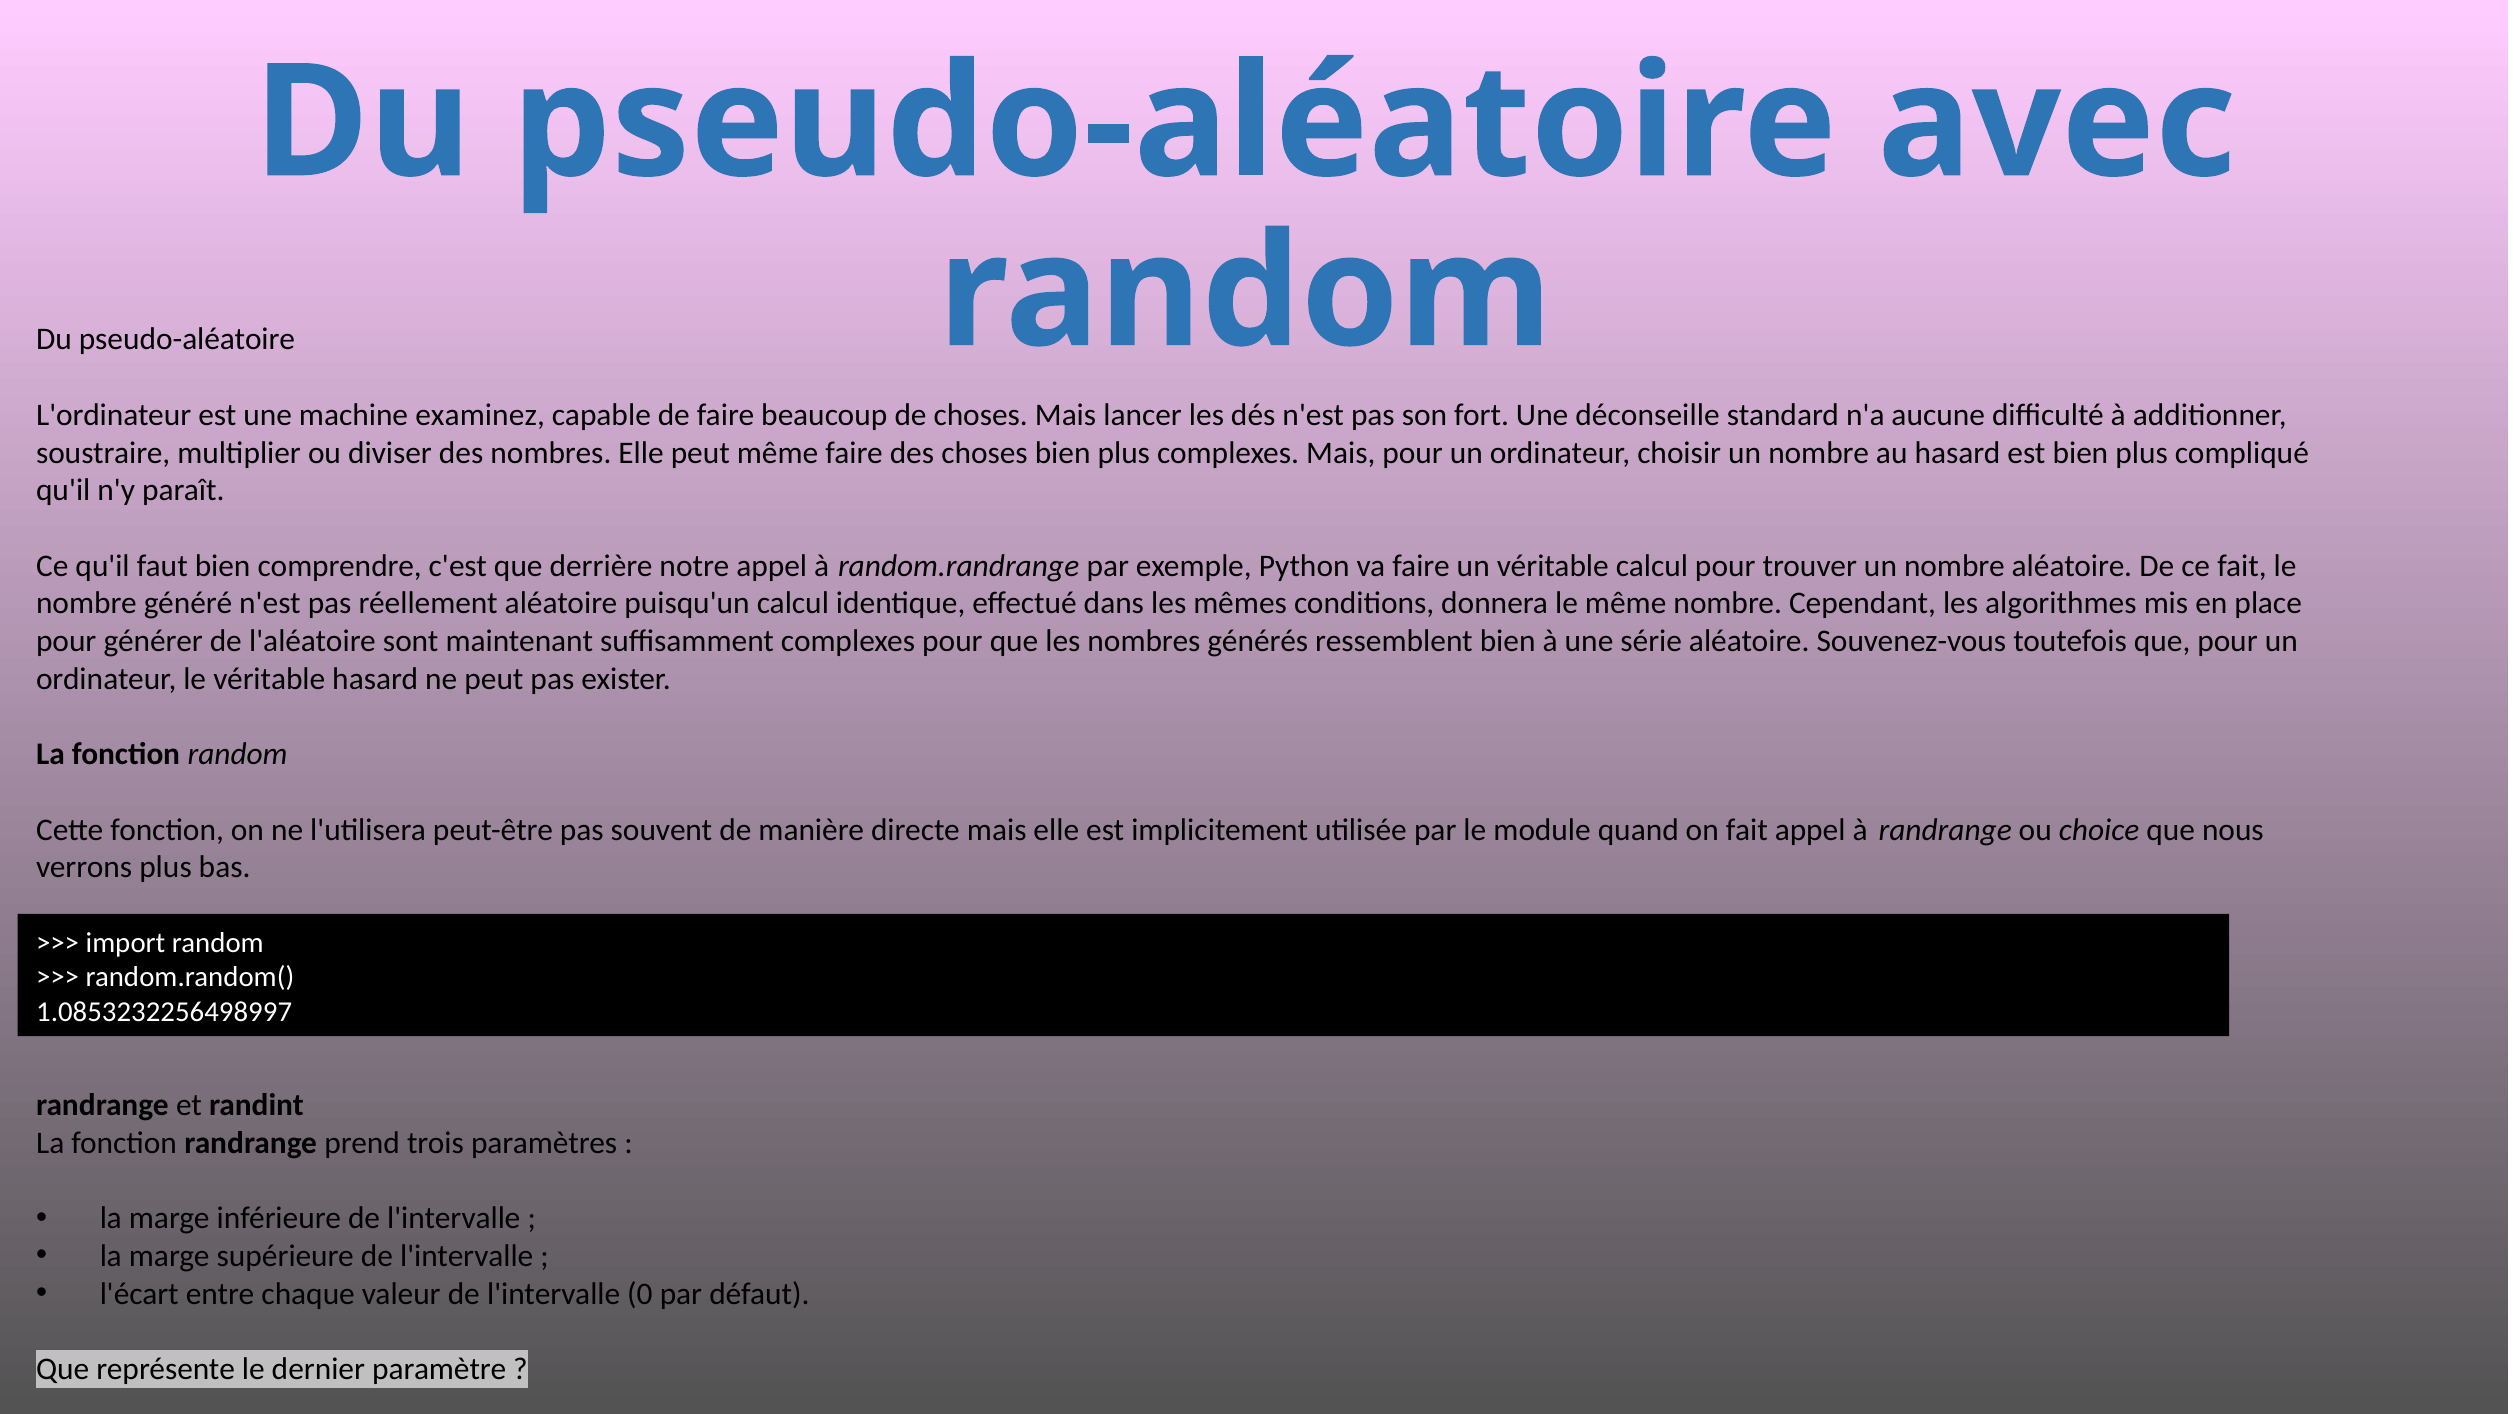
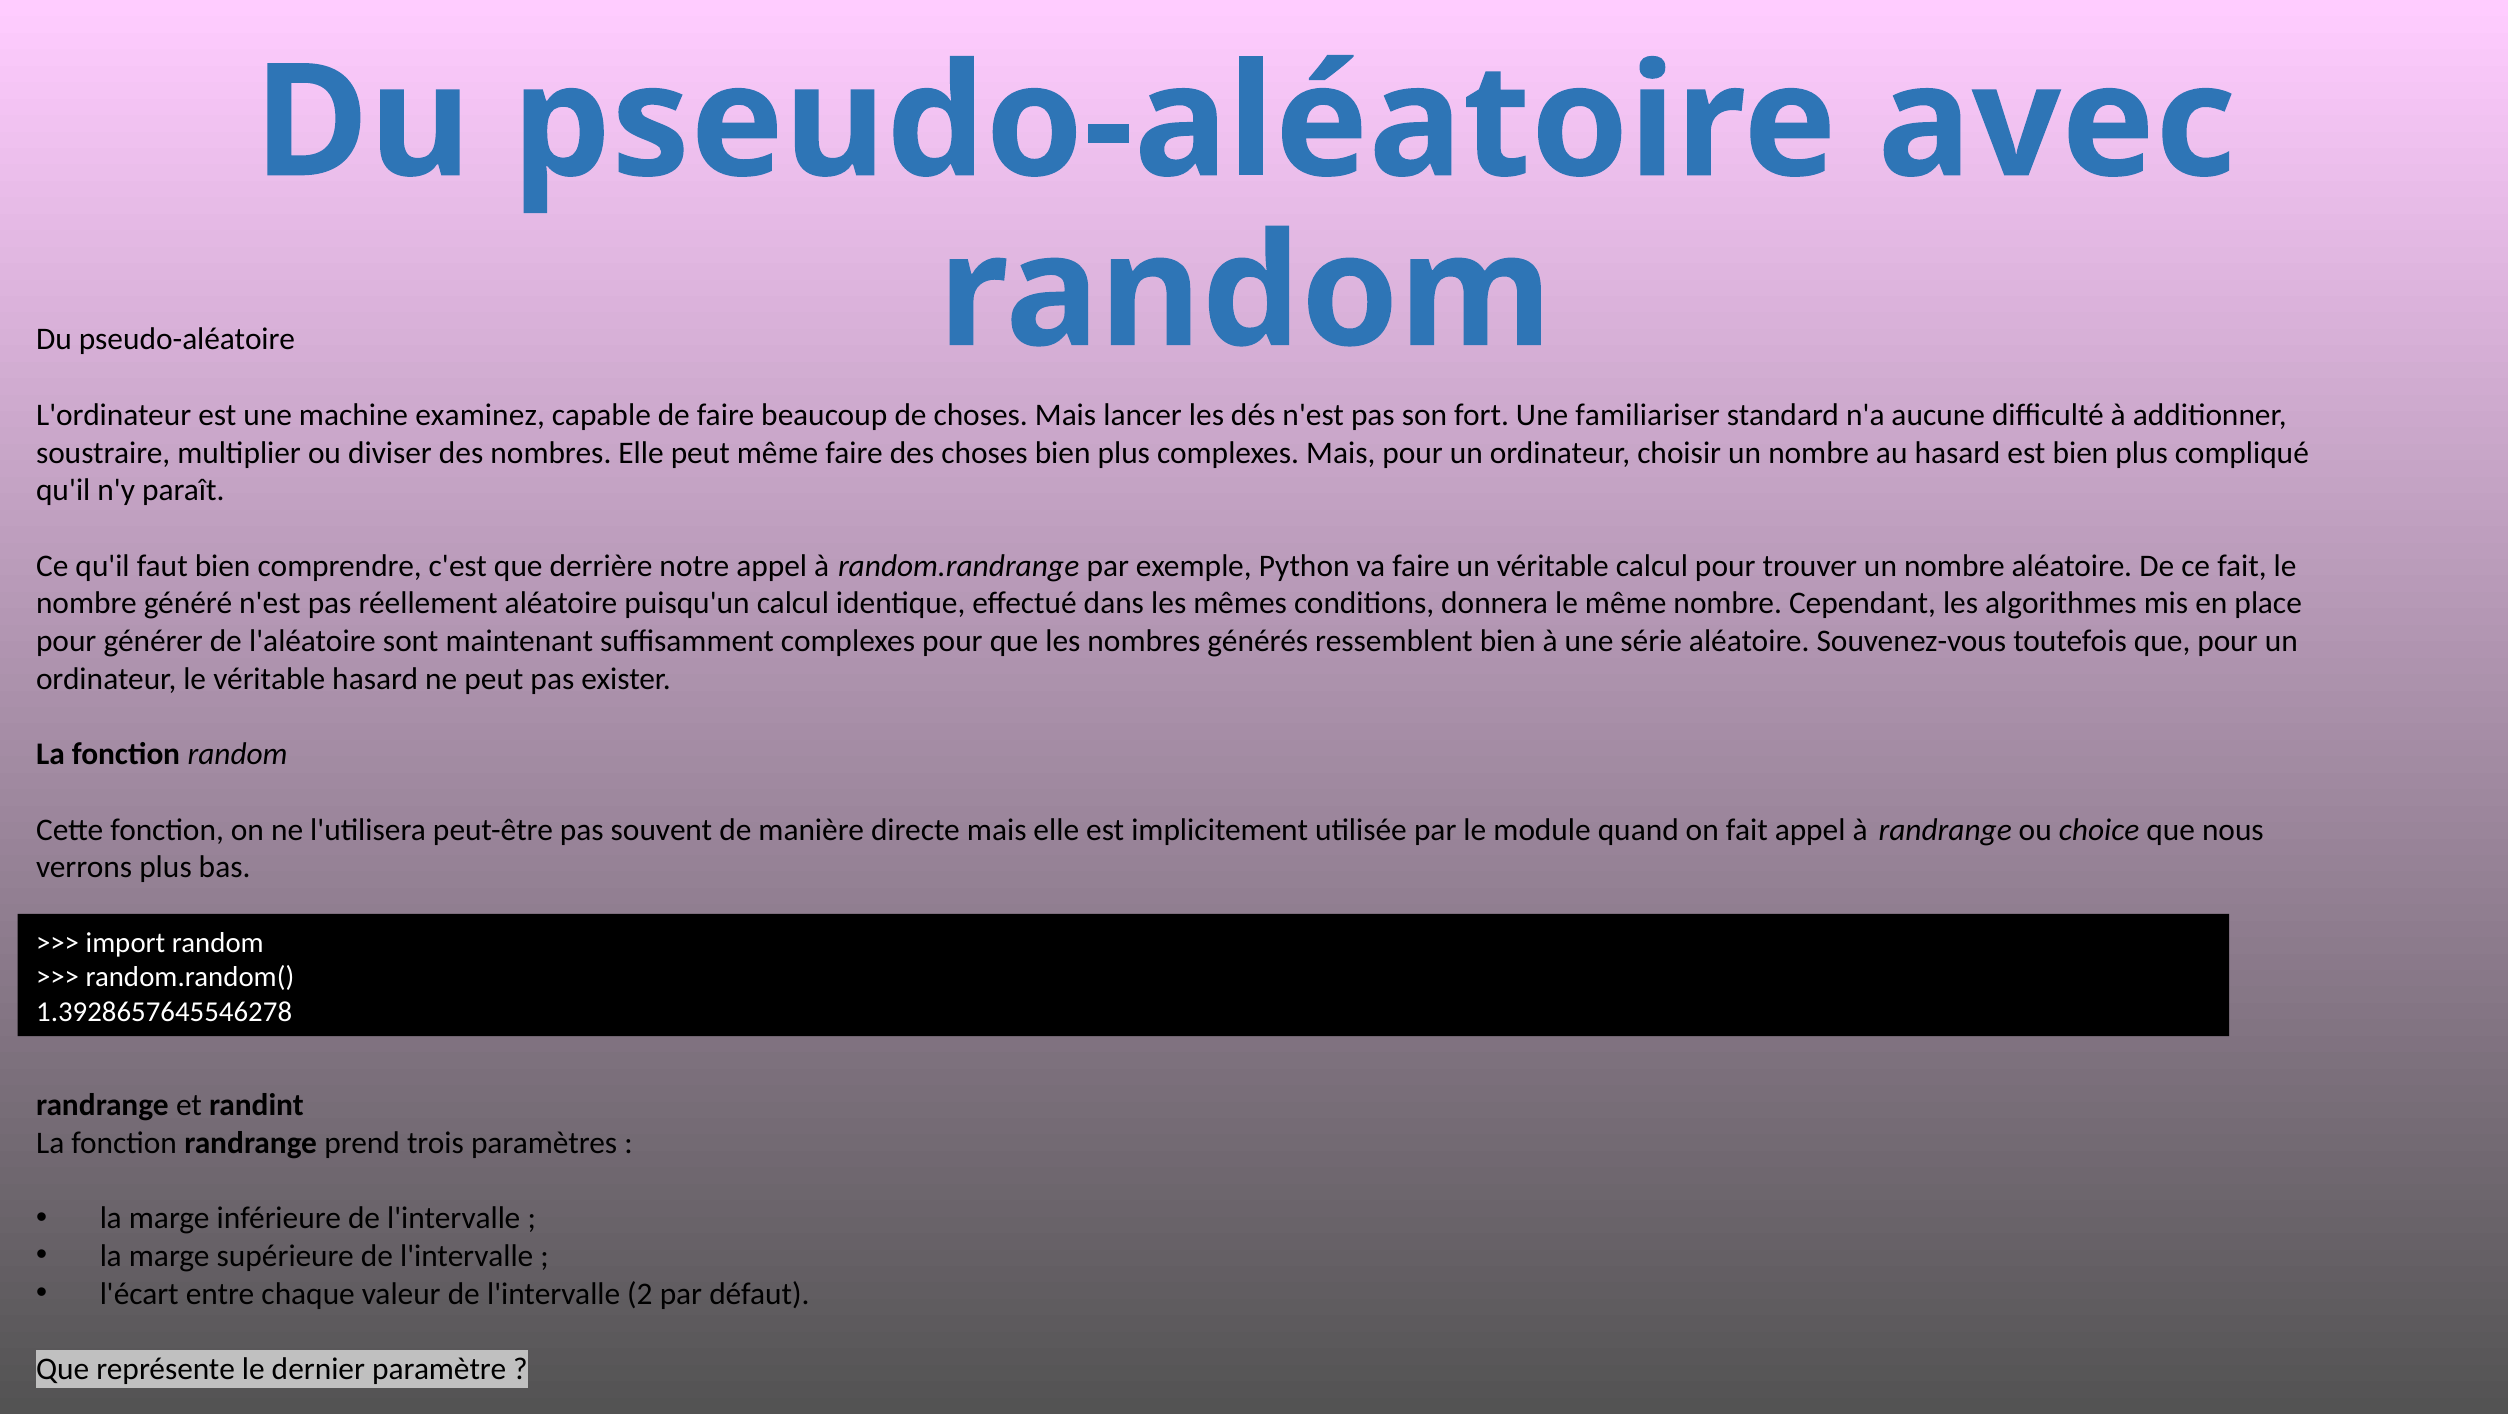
déconseille: déconseille -> familiariser
1.0853232256498997: 1.0853232256498997 -> 1.3928657645546278
l'intervalle 0: 0 -> 2
